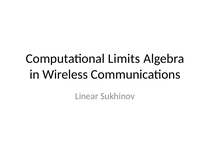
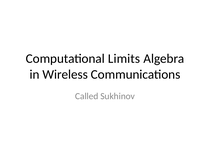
Linear: Linear -> Called
